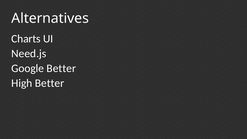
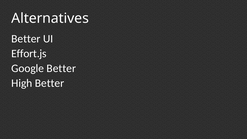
Charts at (26, 39): Charts -> Better
Need.js: Need.js -> Effort.js
